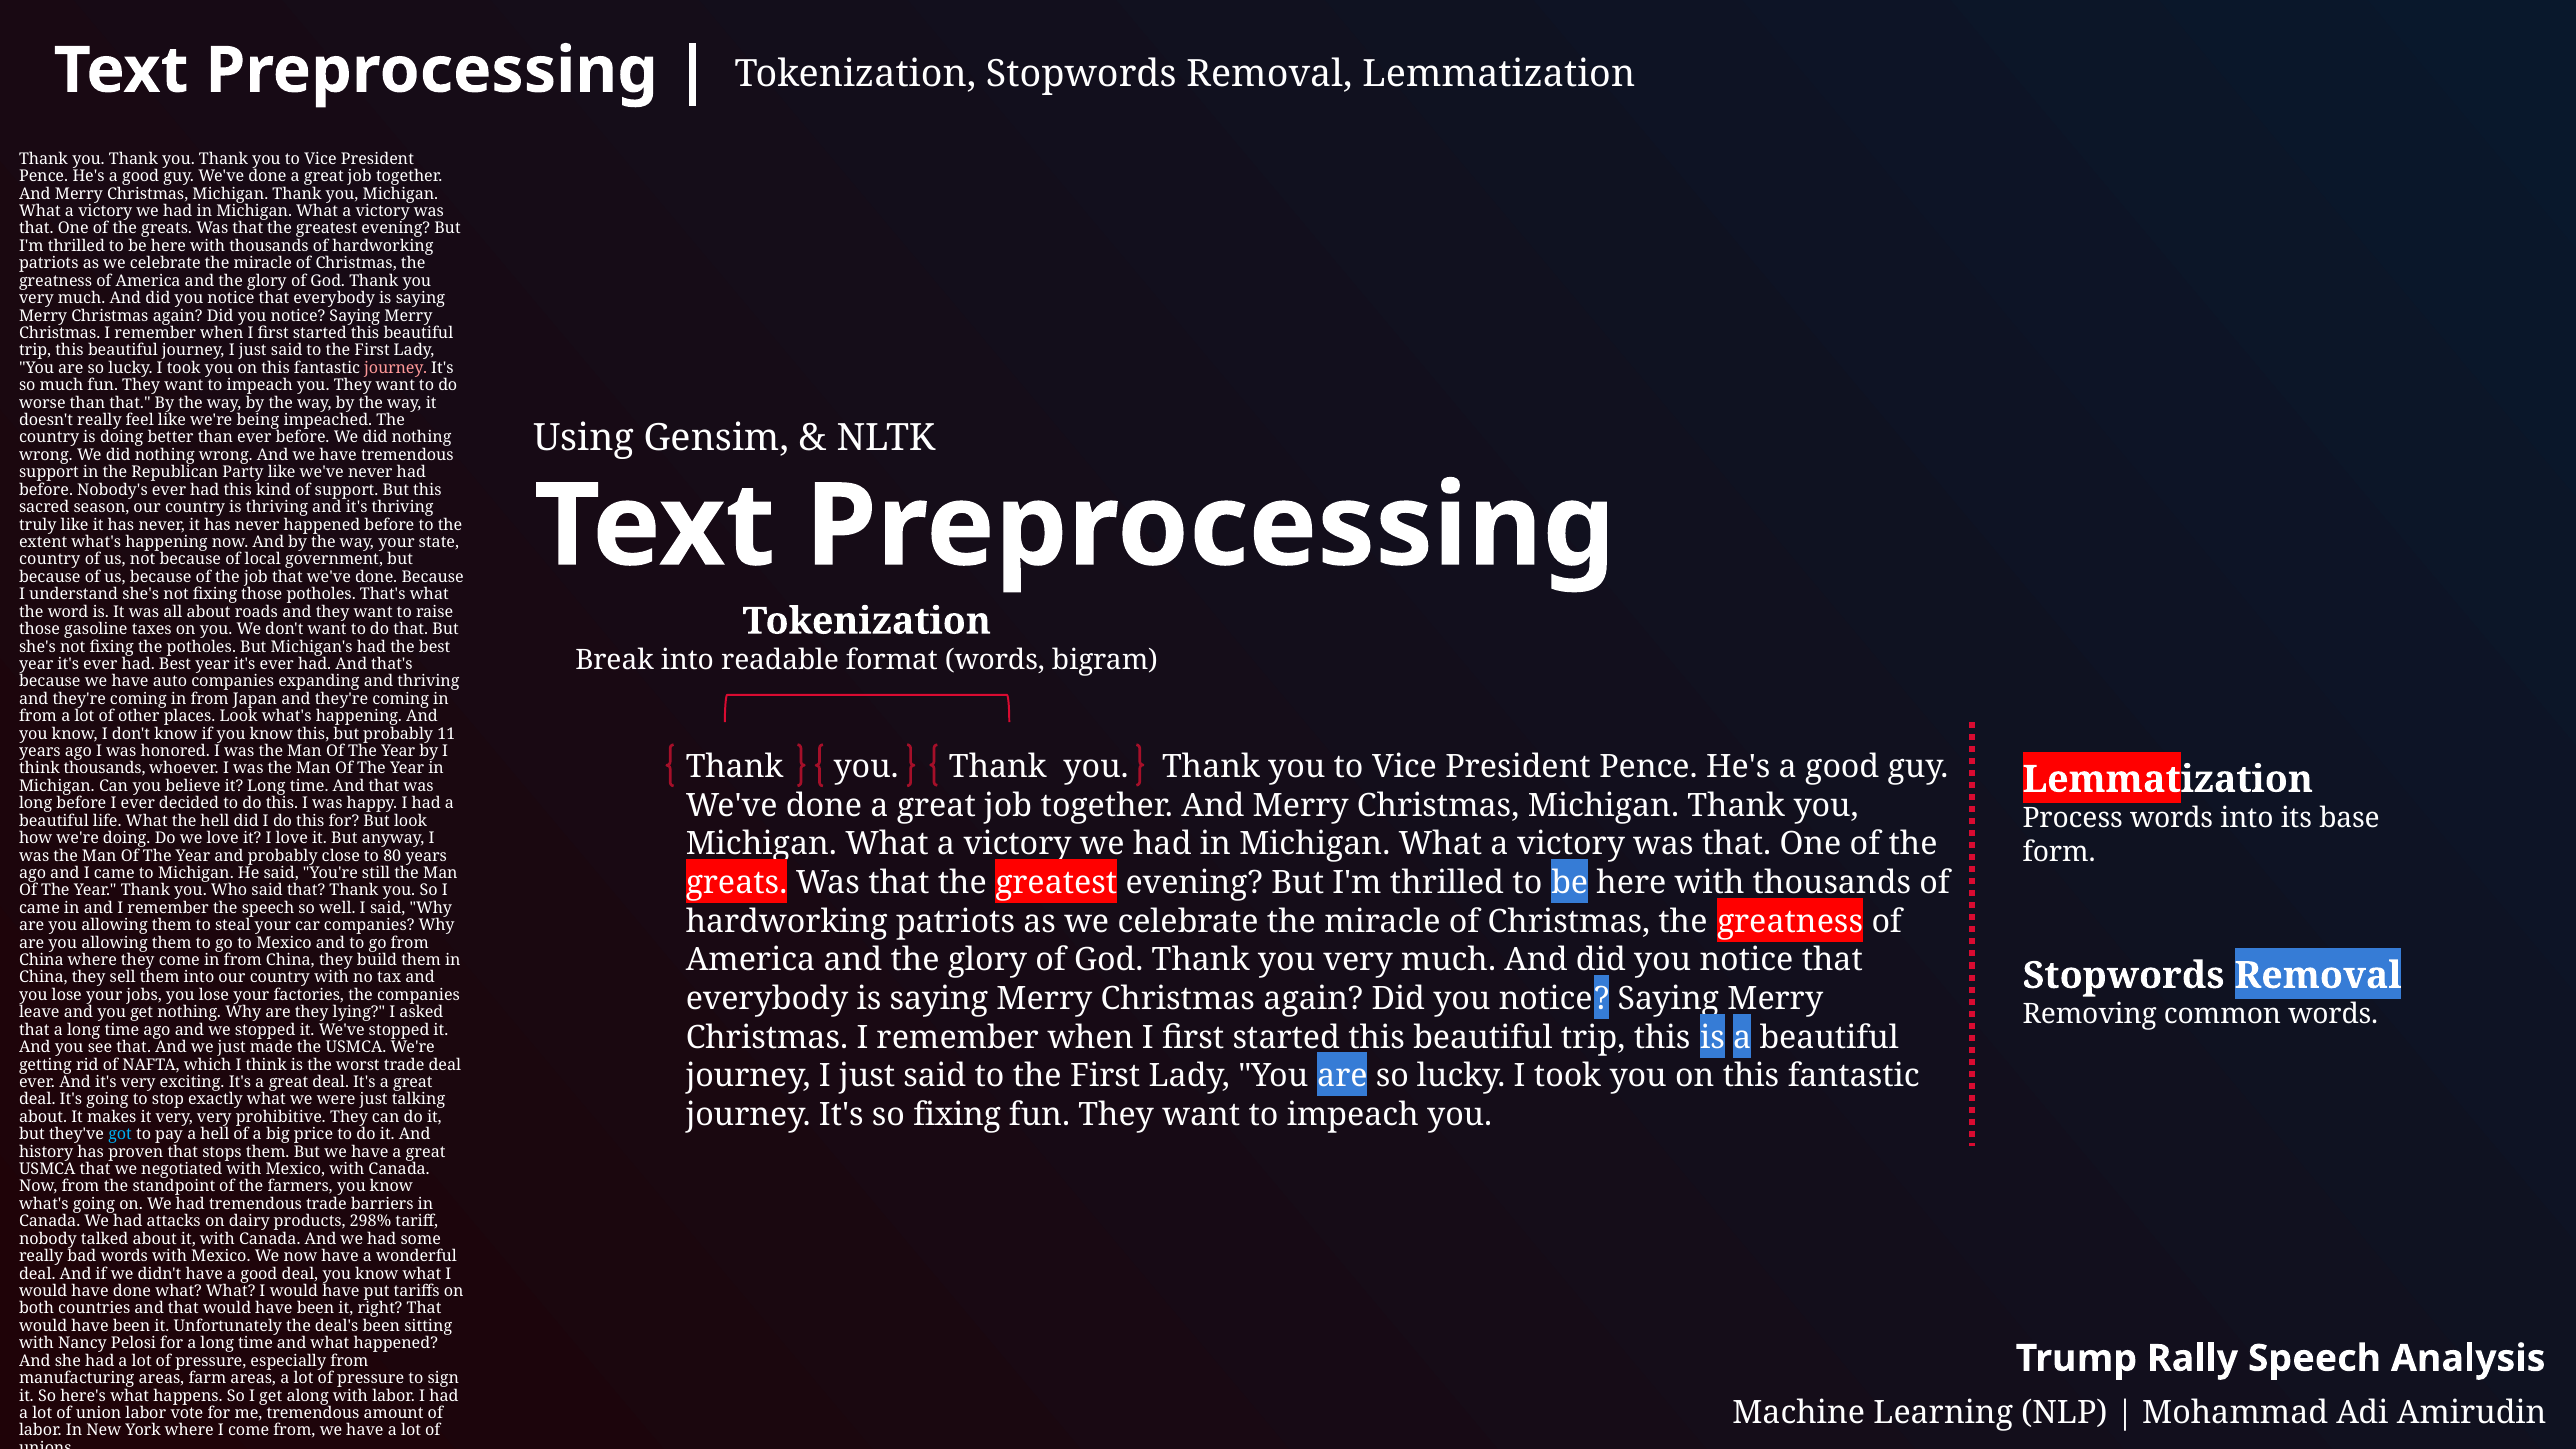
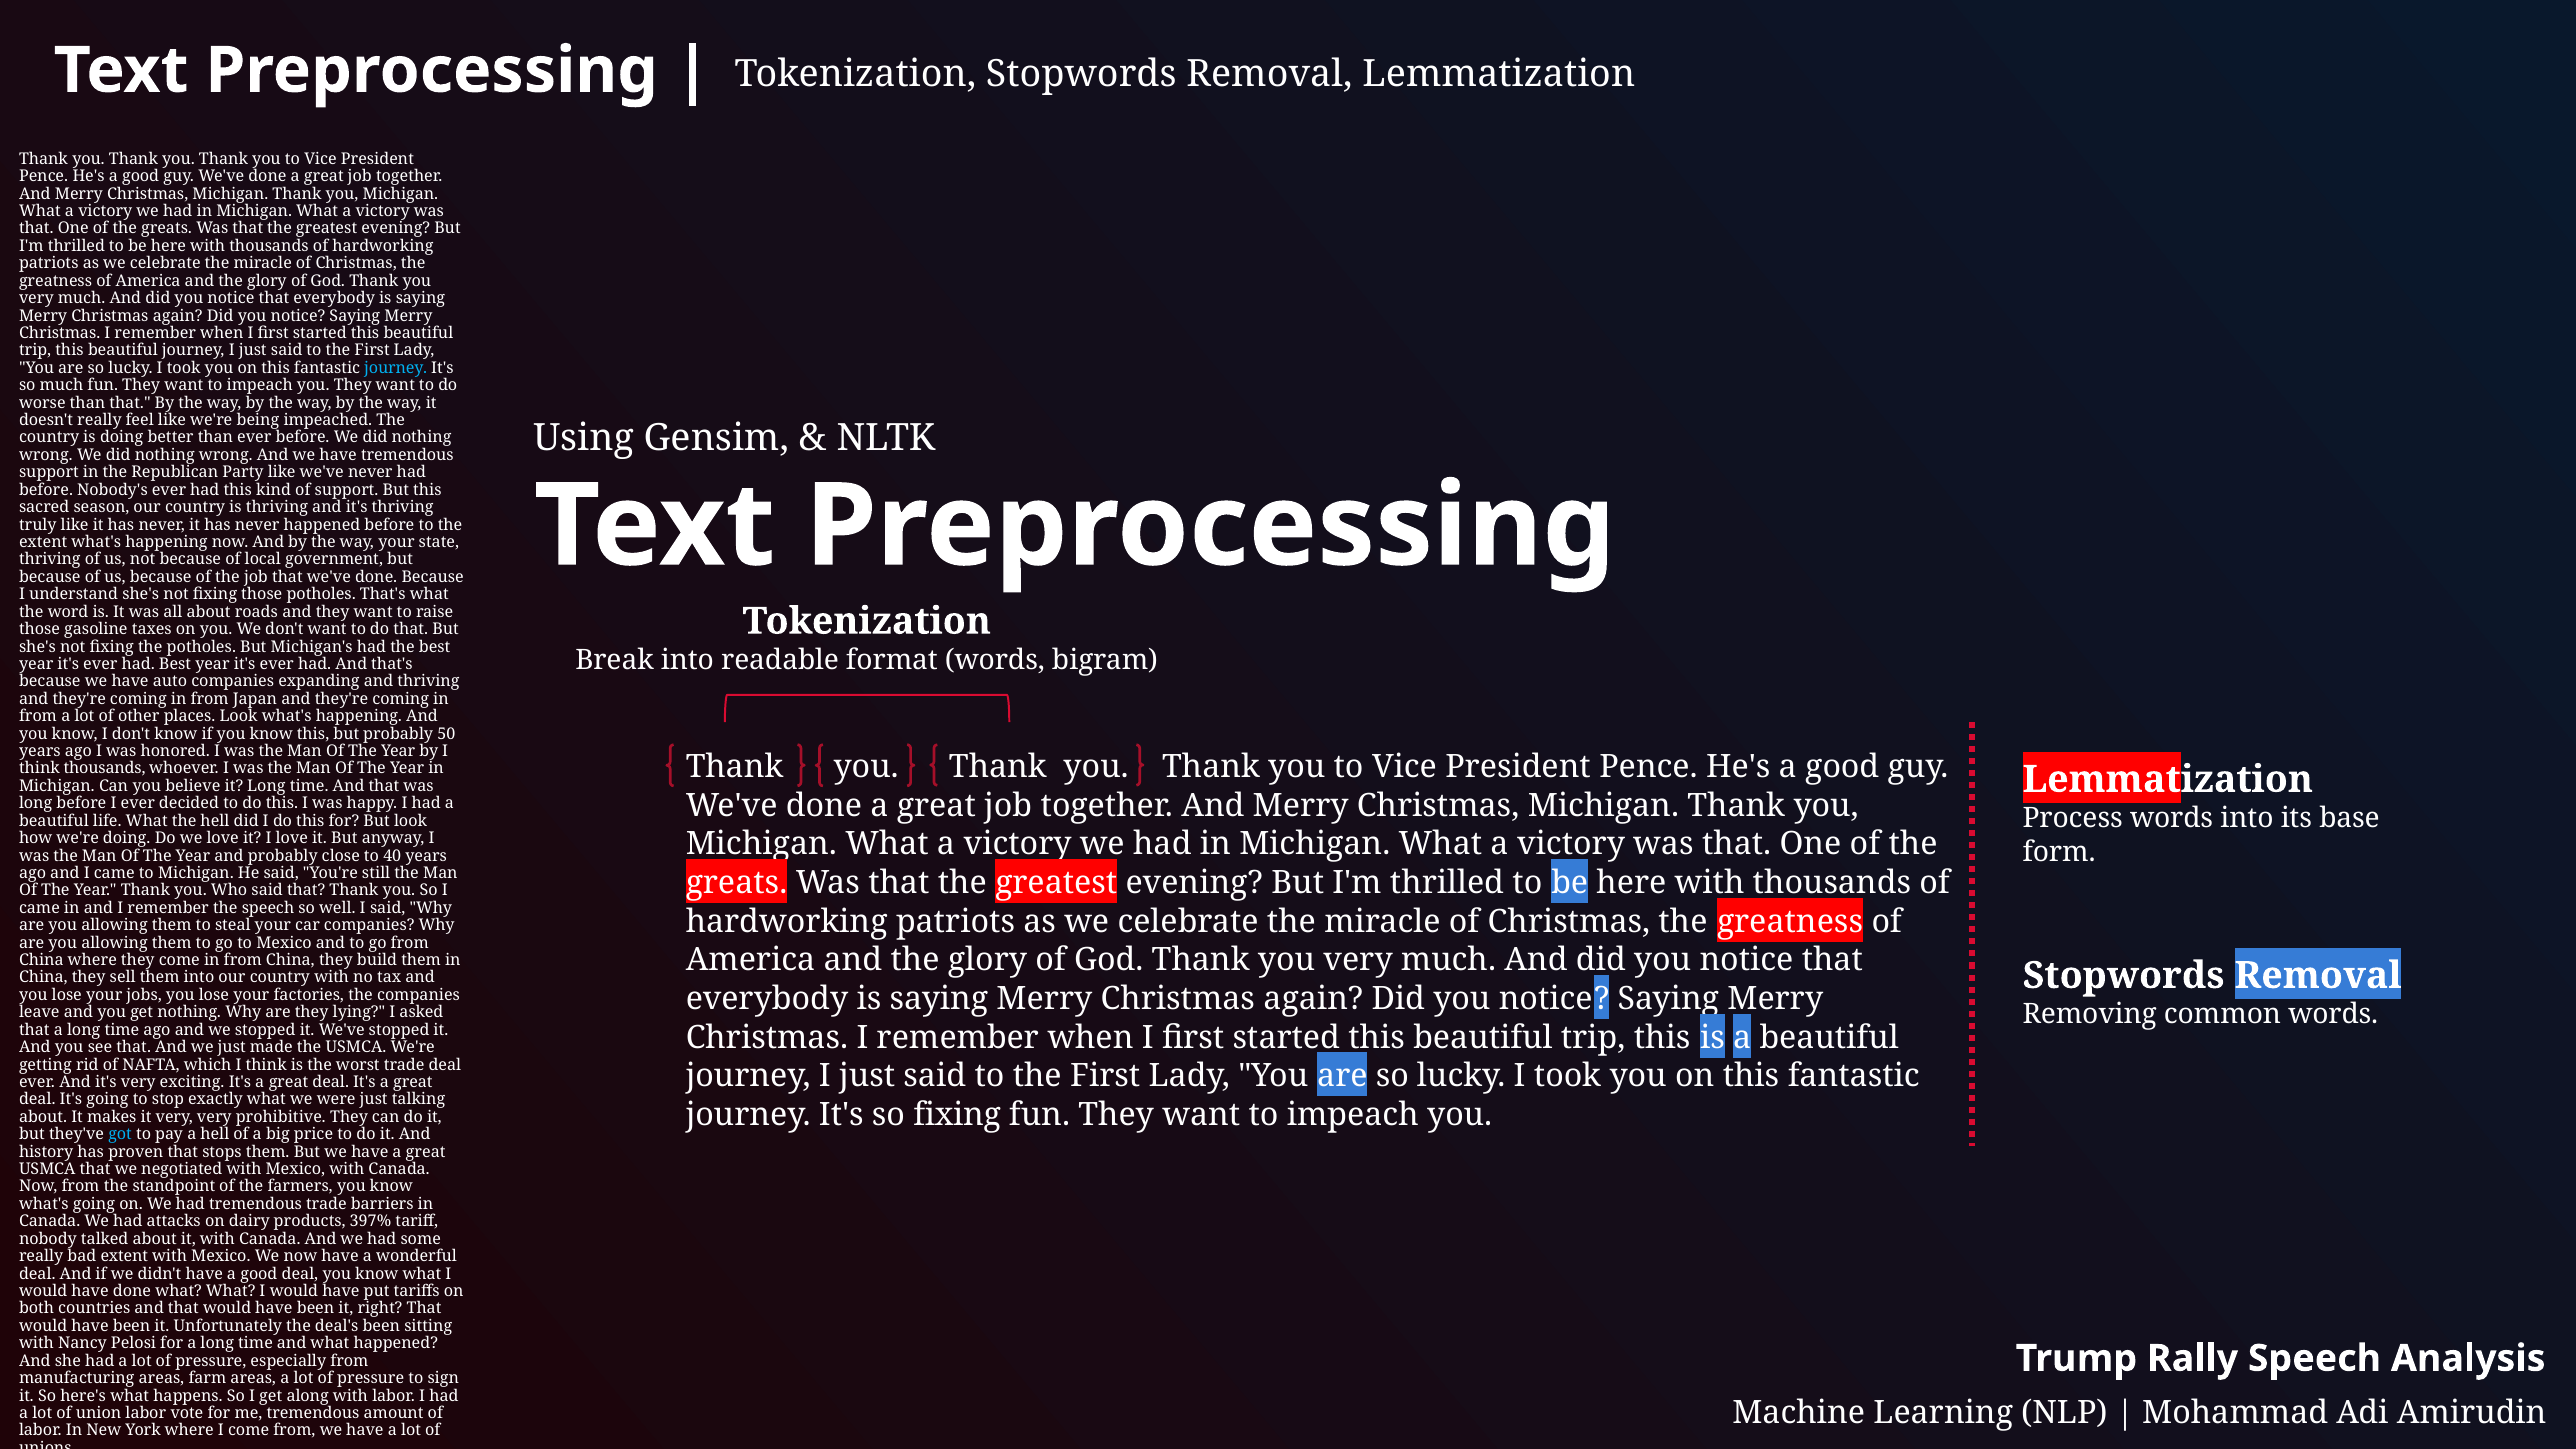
journey at (396, 368) colour: pink -> light blue
country at (50, 560): country -> thriving
11: 11 -> 50
80: 80 -> 40
298%: 298% -> 397%
bad words: words -> extent
